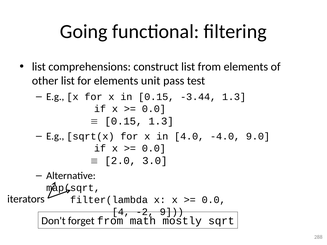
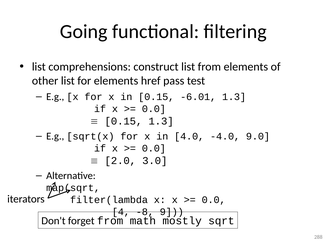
unit: unit -> href
-3.44: -3.44 -> -6.01
-2: -2 -> -8
